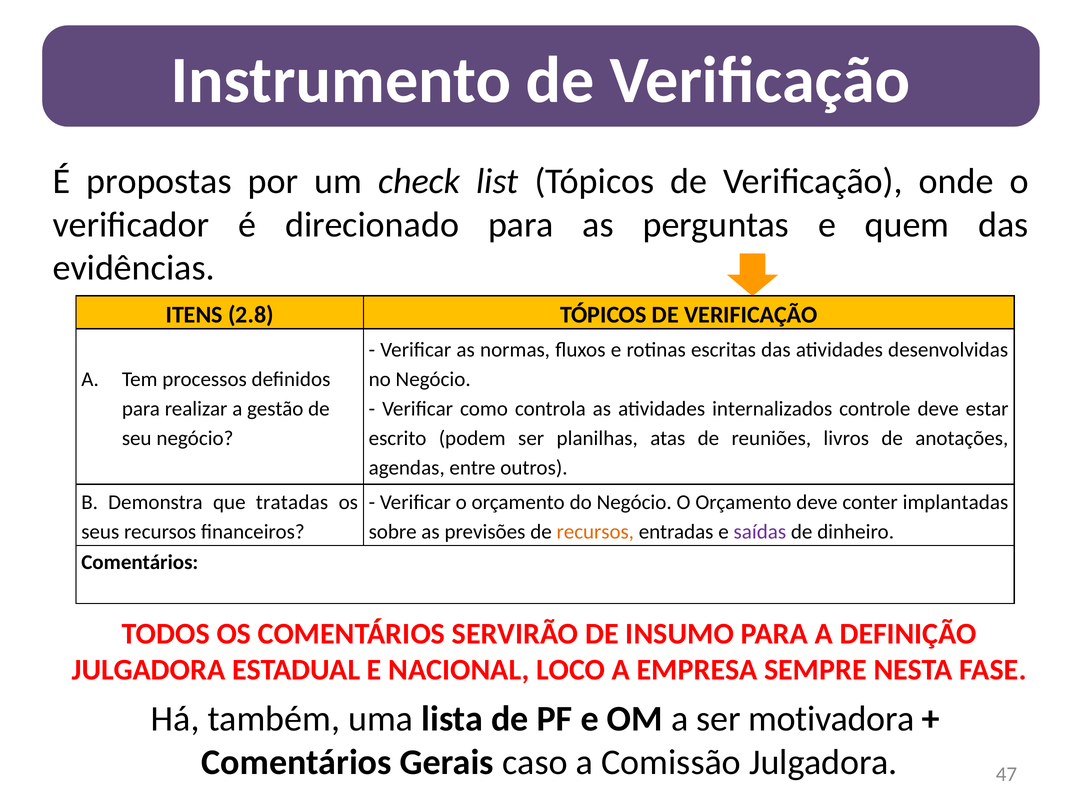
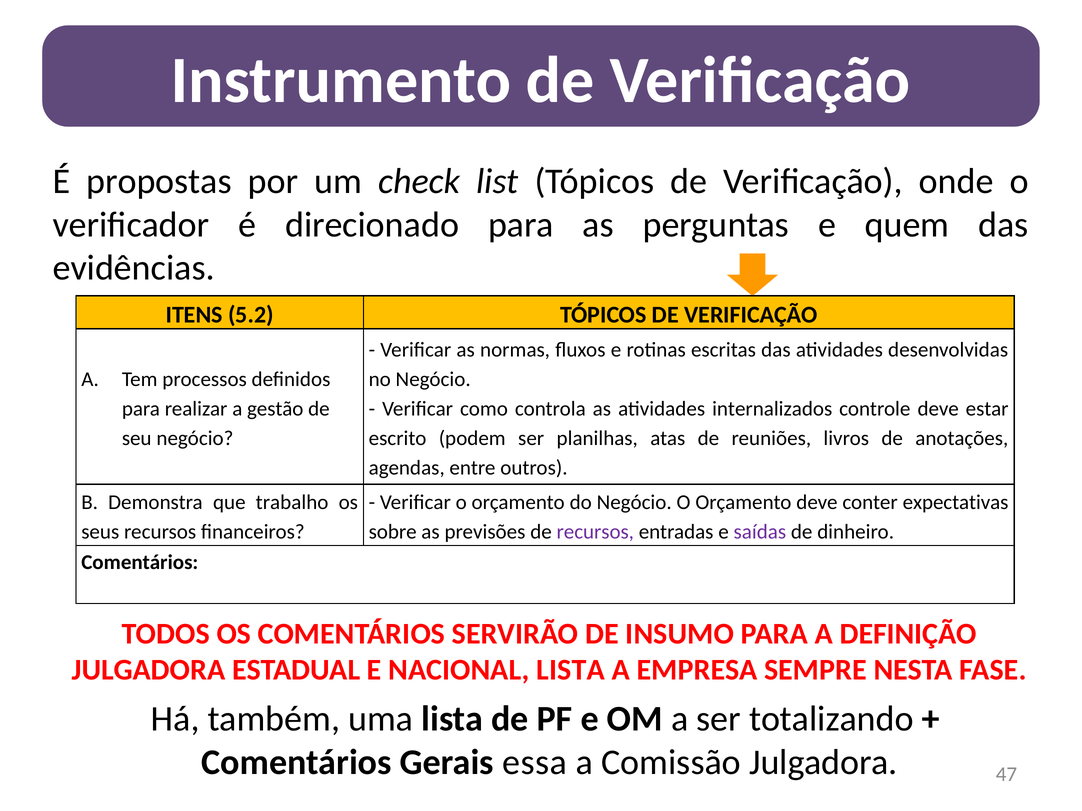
2.8: 2.8 -> 5.2
tratadas: tratadas -> trabalho
implantadas: implantadas -> expectativas
recursos at (595, 532) colour: orange -> purple
NACIONAL LOCO: LOCO -> LISTA
motivadora: motivadora -> totalizando
caso: caso -> essa
